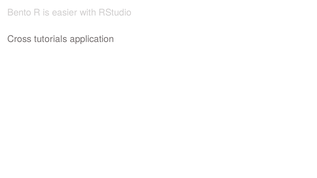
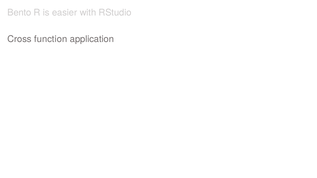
tutorials: tutorials -> function
